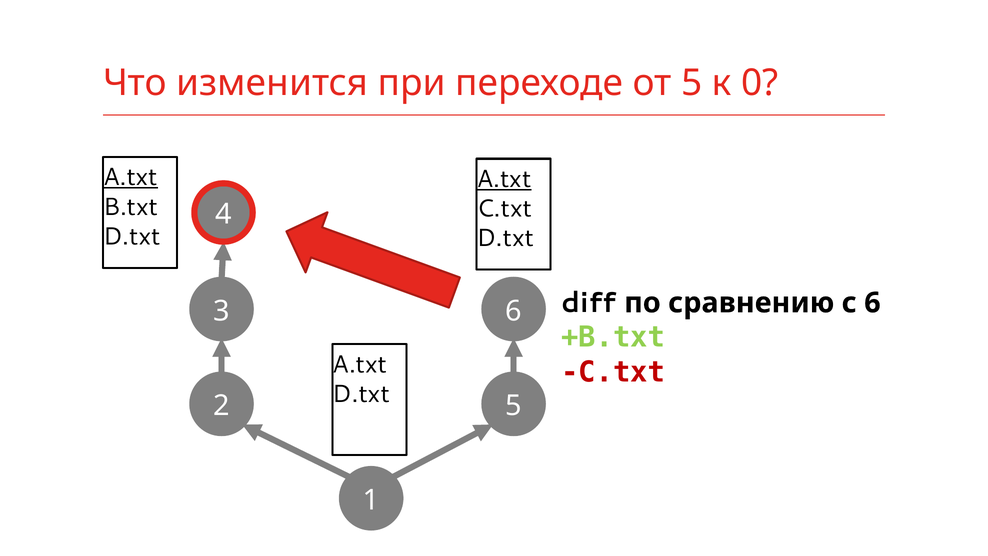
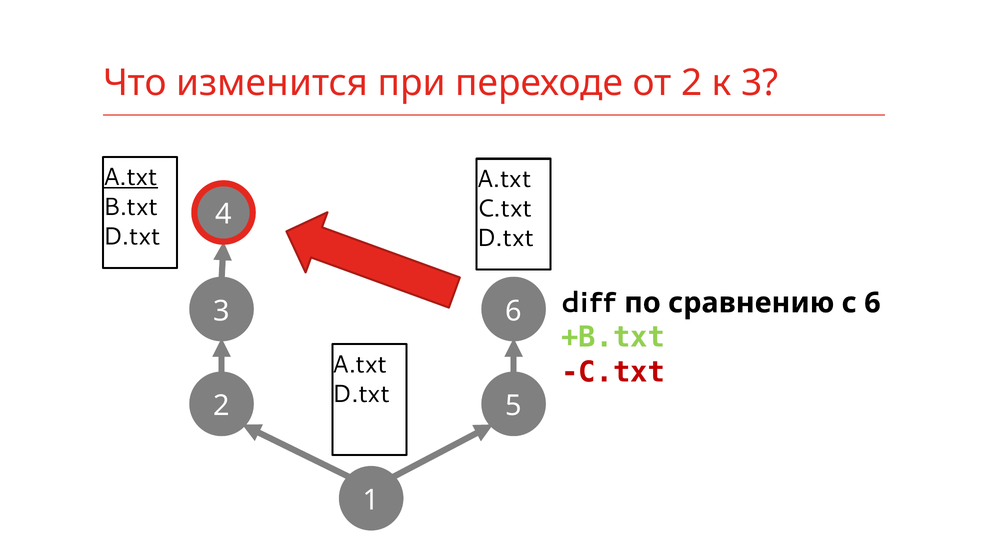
от 5: 5 -> 2
к 0: 0 -> 3
A.txt at (504, 179) underline: present -> none
